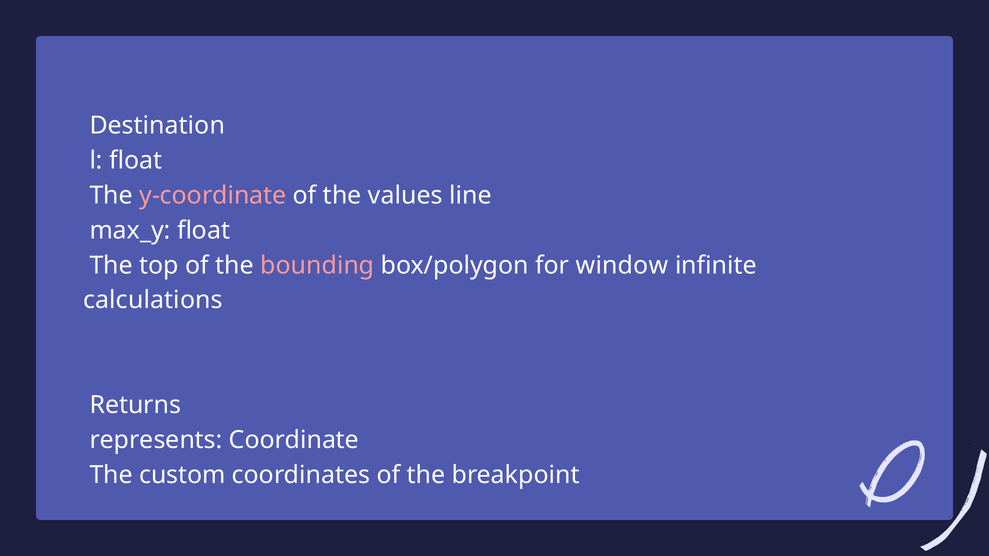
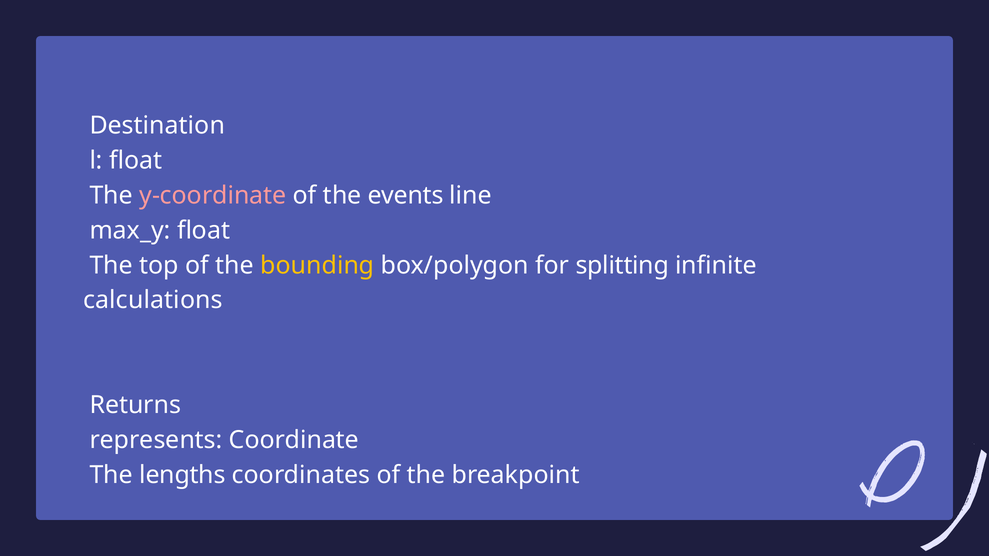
values: values -> events
bounding colour: pink -> yellow
window: window -> splitting
custom: custom -> lengths
